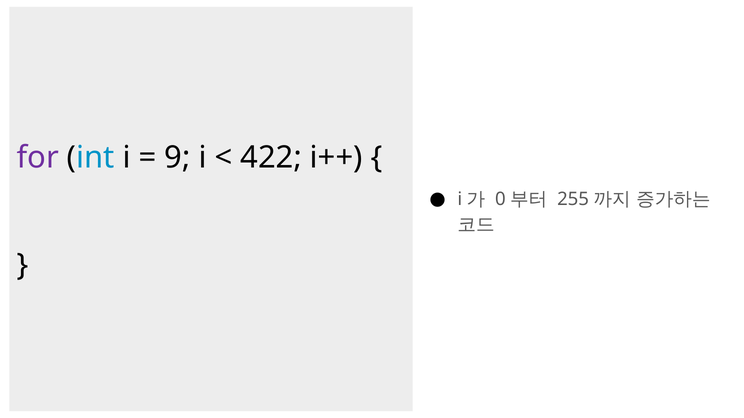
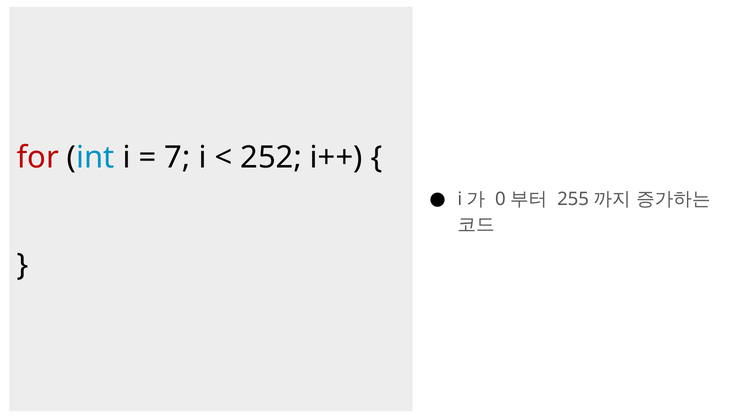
for colour: purple -> red
9: 9 -> 7
422: 422 -> 252
